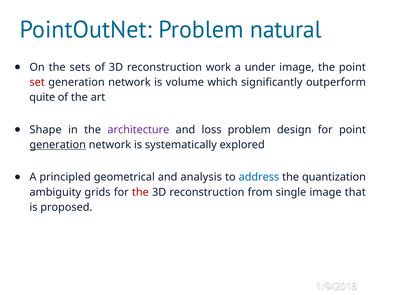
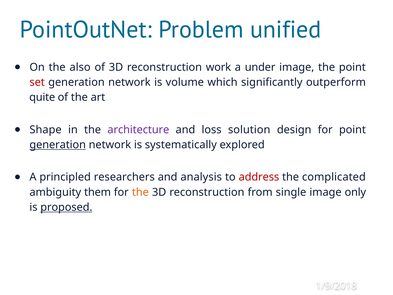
natural: natural -> unified
sets: sets -> also
loss problem: problem -> solution
geometrical: geometrical -> researchers
address colour: blue -> red
quantization: quantization -> complicated
grids: grids -> them
the at (140, 192) colour: red -> orange
that: that -> only
proposed underline: none -> present
